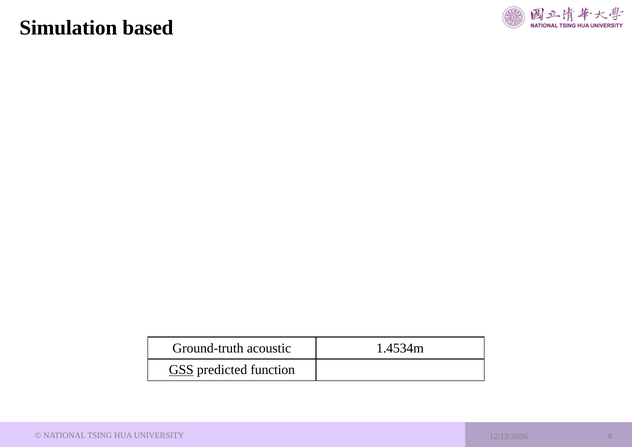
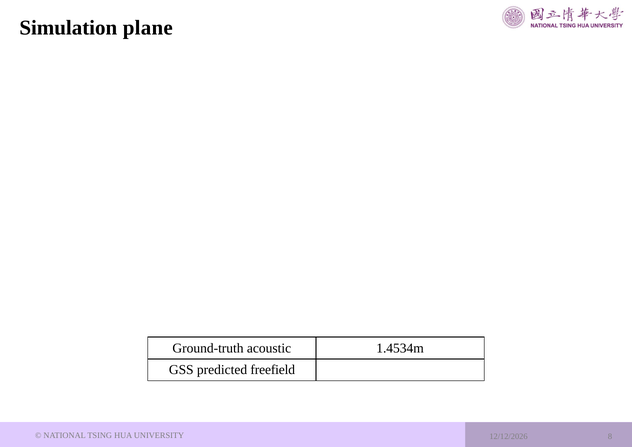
based: based -> plane
GSS underline: present -> none
function: function -> freefield
